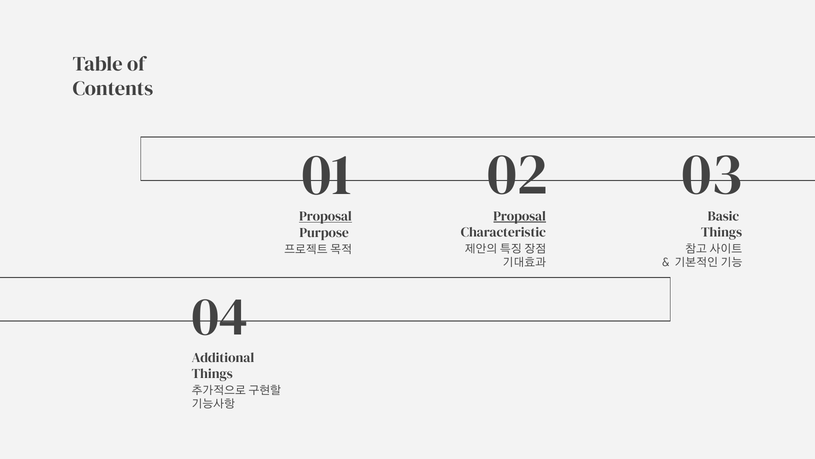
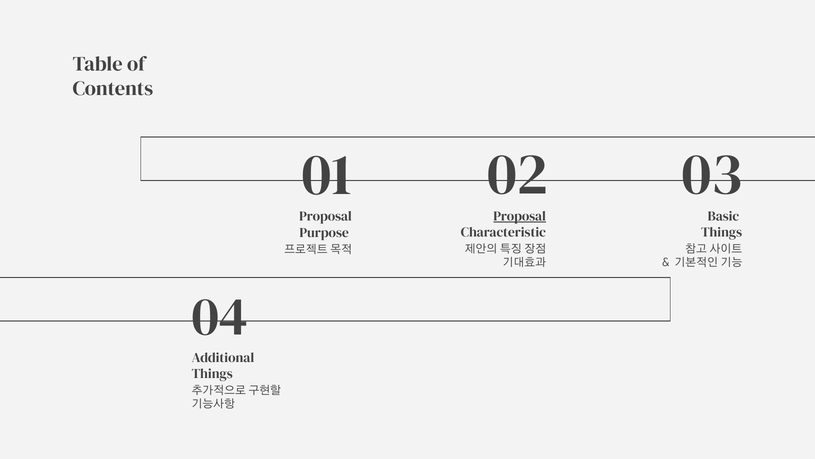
Proposal at (326, 216) underline: present -> none
